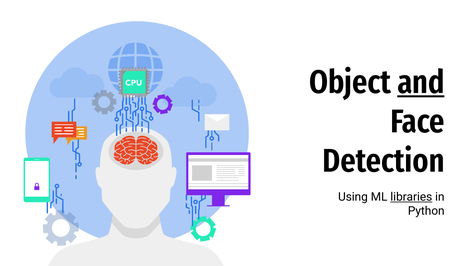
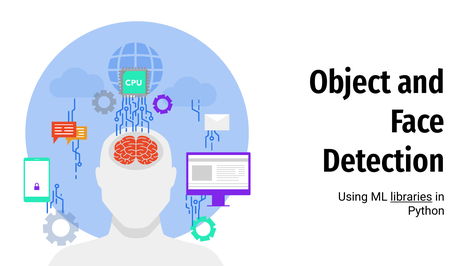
and underline: present -> none
